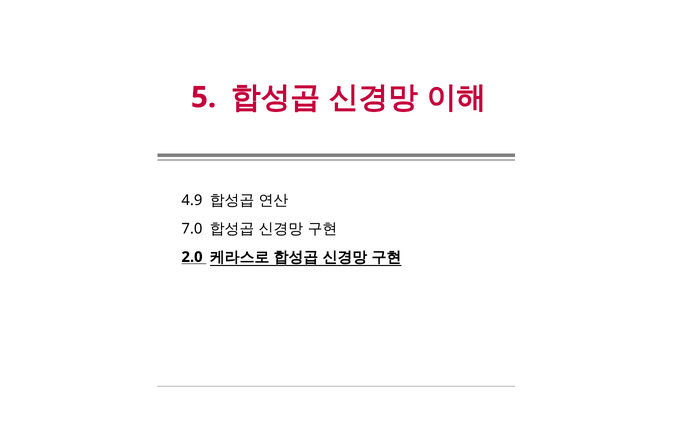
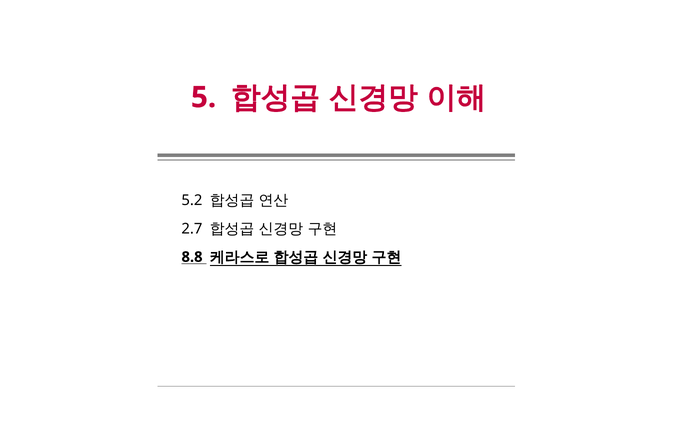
4.9: 4.9 -> 5.2
7.0: 7.0 -> 2.7
2.0: 2.0 -> 8.8
